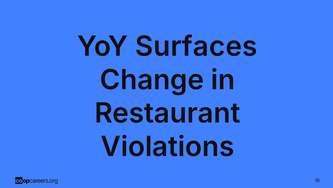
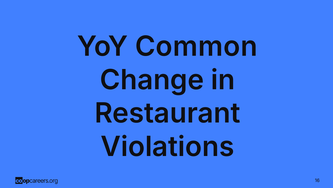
Surfaces: Surfaces -> Common
